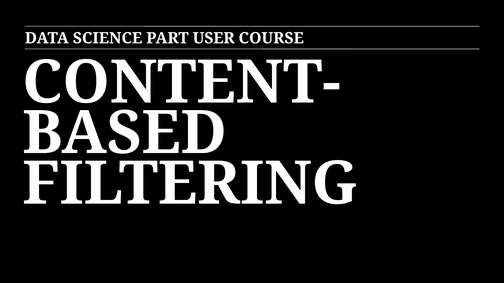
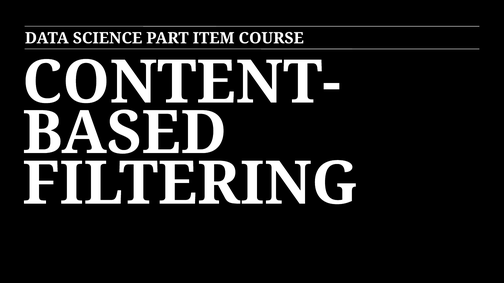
USER: USER -> ITEM
